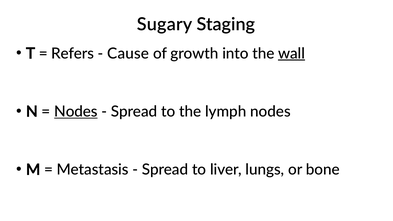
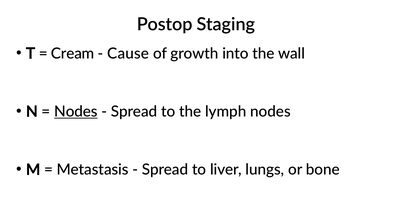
Sugary: Sugary -> Postop
Refers: Refers -> Cream
wall underline: present -> none
